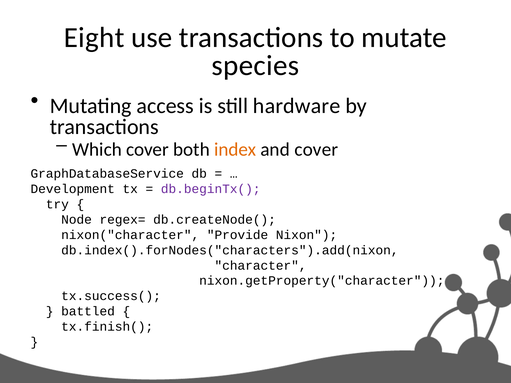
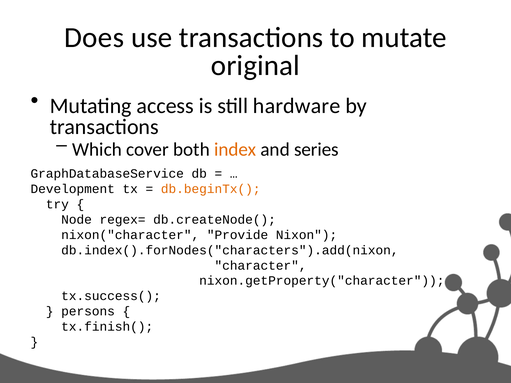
Eight: Eight -> Does
species: species -> original
and cover: cover -> series
db.beginTx( colour: purple -> orange
battled: battled -> persons
